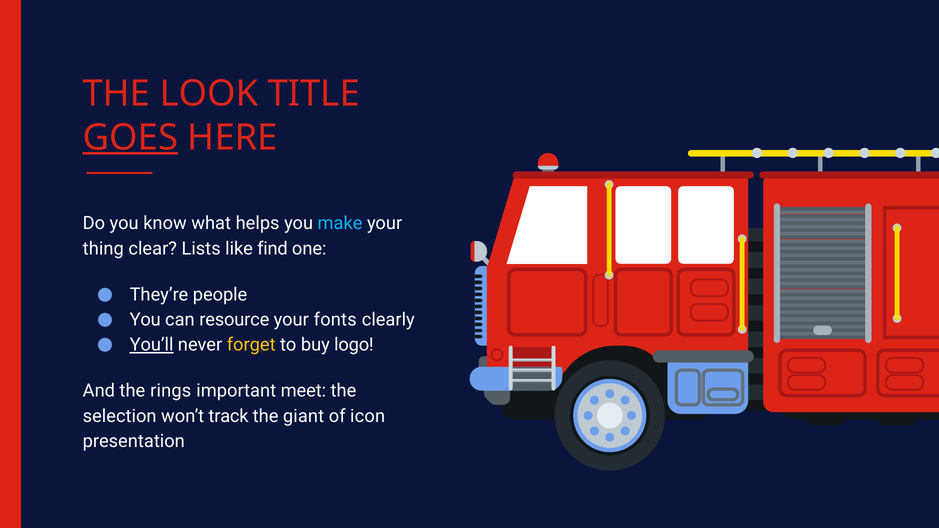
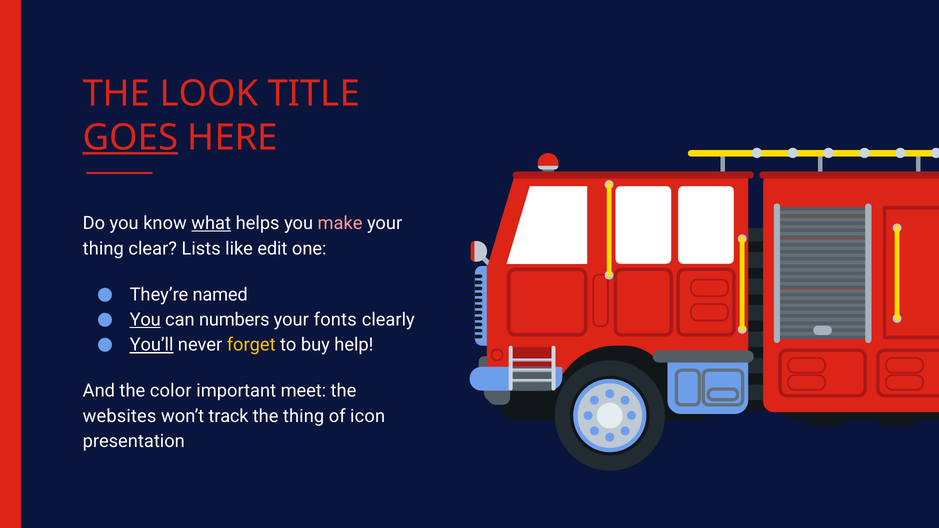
what underline: none -> present
make colour: light blue -> pink
find: find -> edit
people: people -> named
You at (145, 320) underline: none -> present
resource: resource -> numbers
logo: logo -> help
rings: rings -> color
selection: selection -> websites
the giant: giant -> thing
